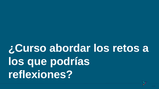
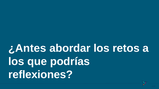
¿Curso: ¿Curso -> ¿Antes
